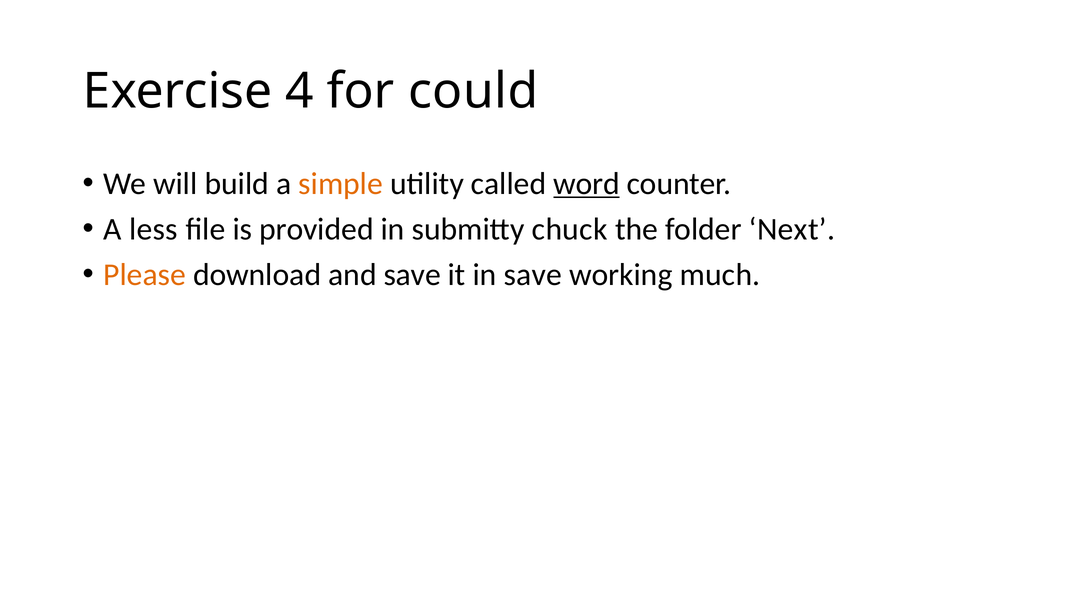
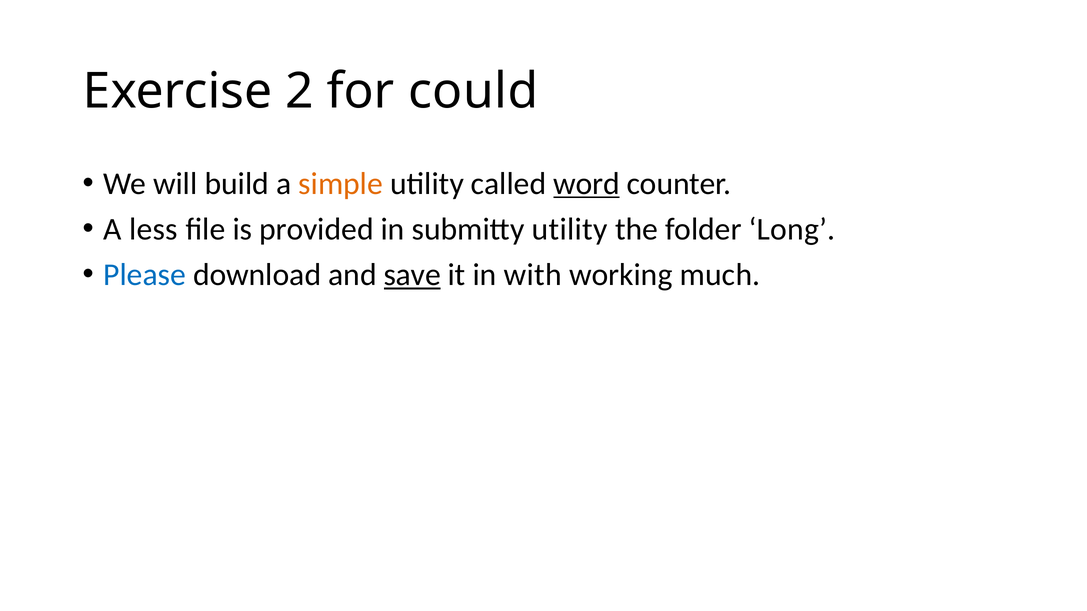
4: 4 -> 2
submitty chuck: chuck -> utility
Next: Next -> Long
Please colour: orange -> blue
save at (412, 275) underline: none -> present
in save: save -> with
